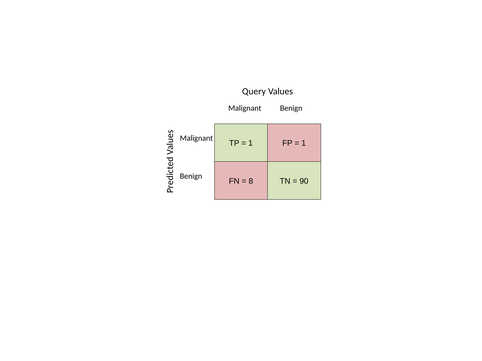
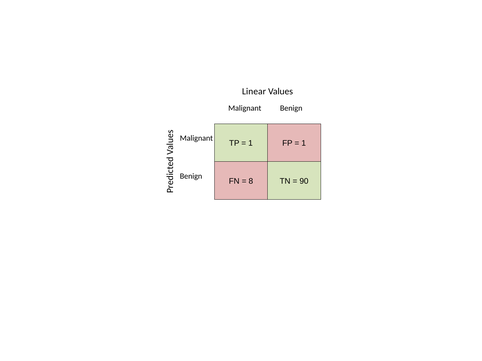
Query: Query -> Linear
